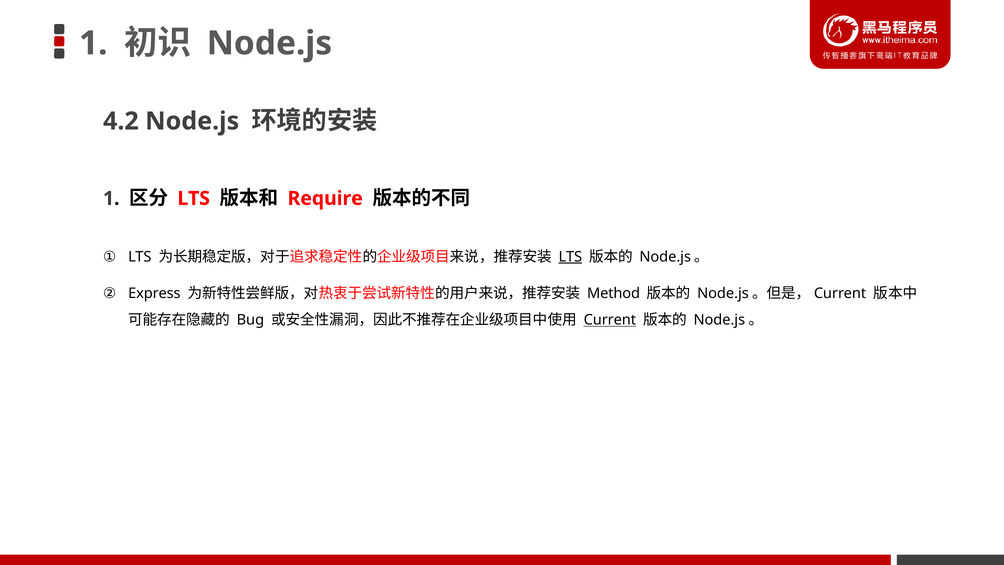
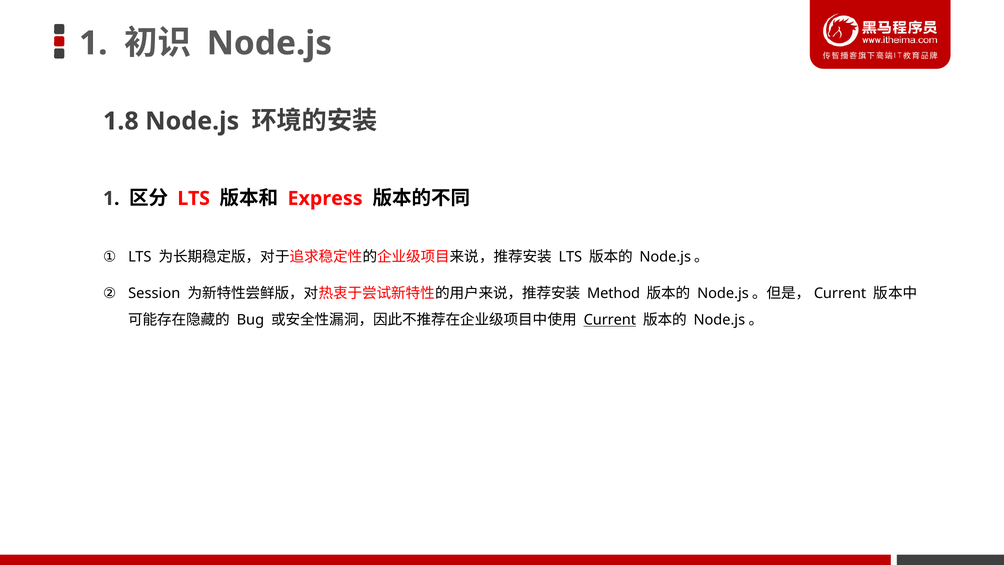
4.2: 4.2 -> 1.8
Require: Require -> Express
LTS at (570, 257) underline: present -> none
Express: Express -> Session
